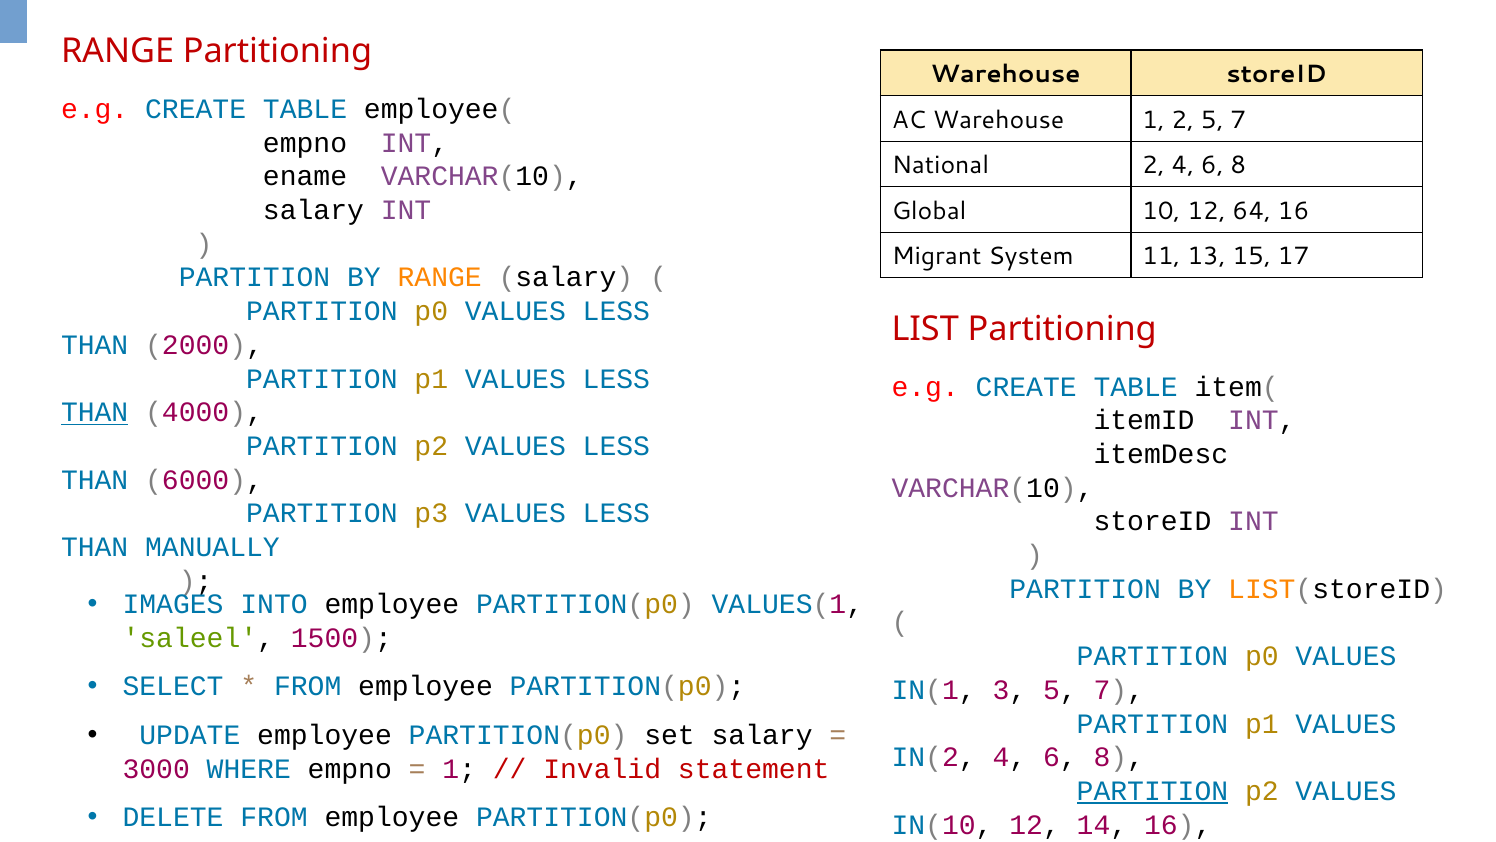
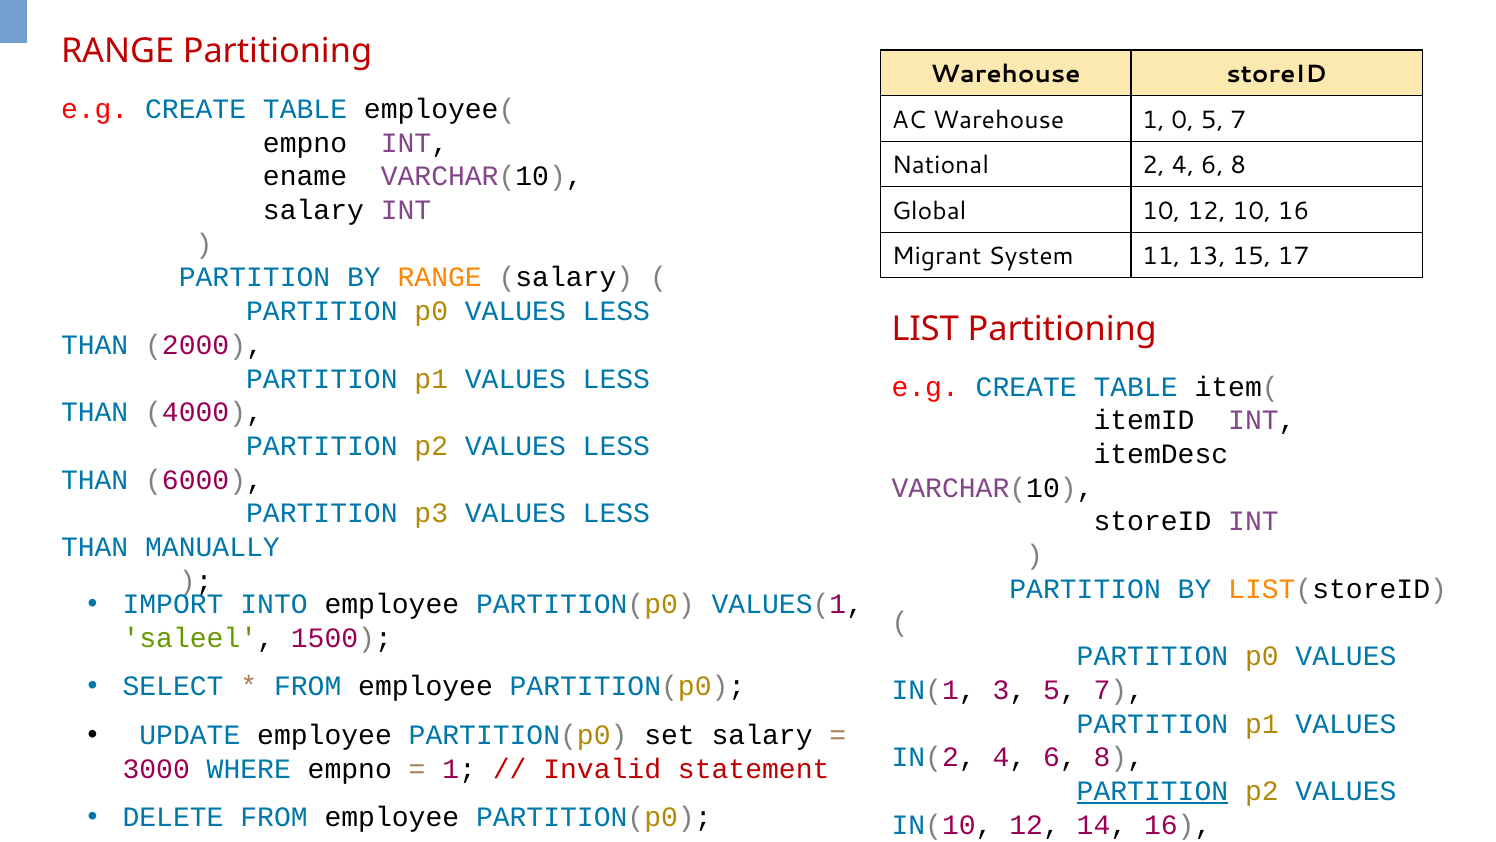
1 2: 2 -> 0
12 64: 64 -> 10
THAN at (95, 412) underline: present -> none
IMAGES: IMAGES -> IMPORT
